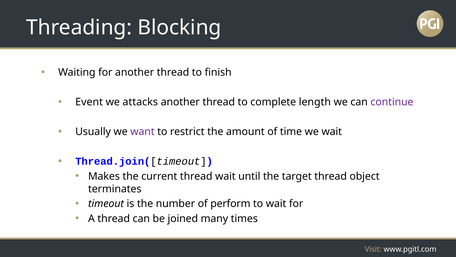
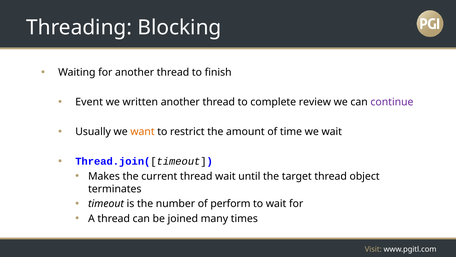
attacks: attacks -> written
length: length -> review
want colour: purple -> orange
